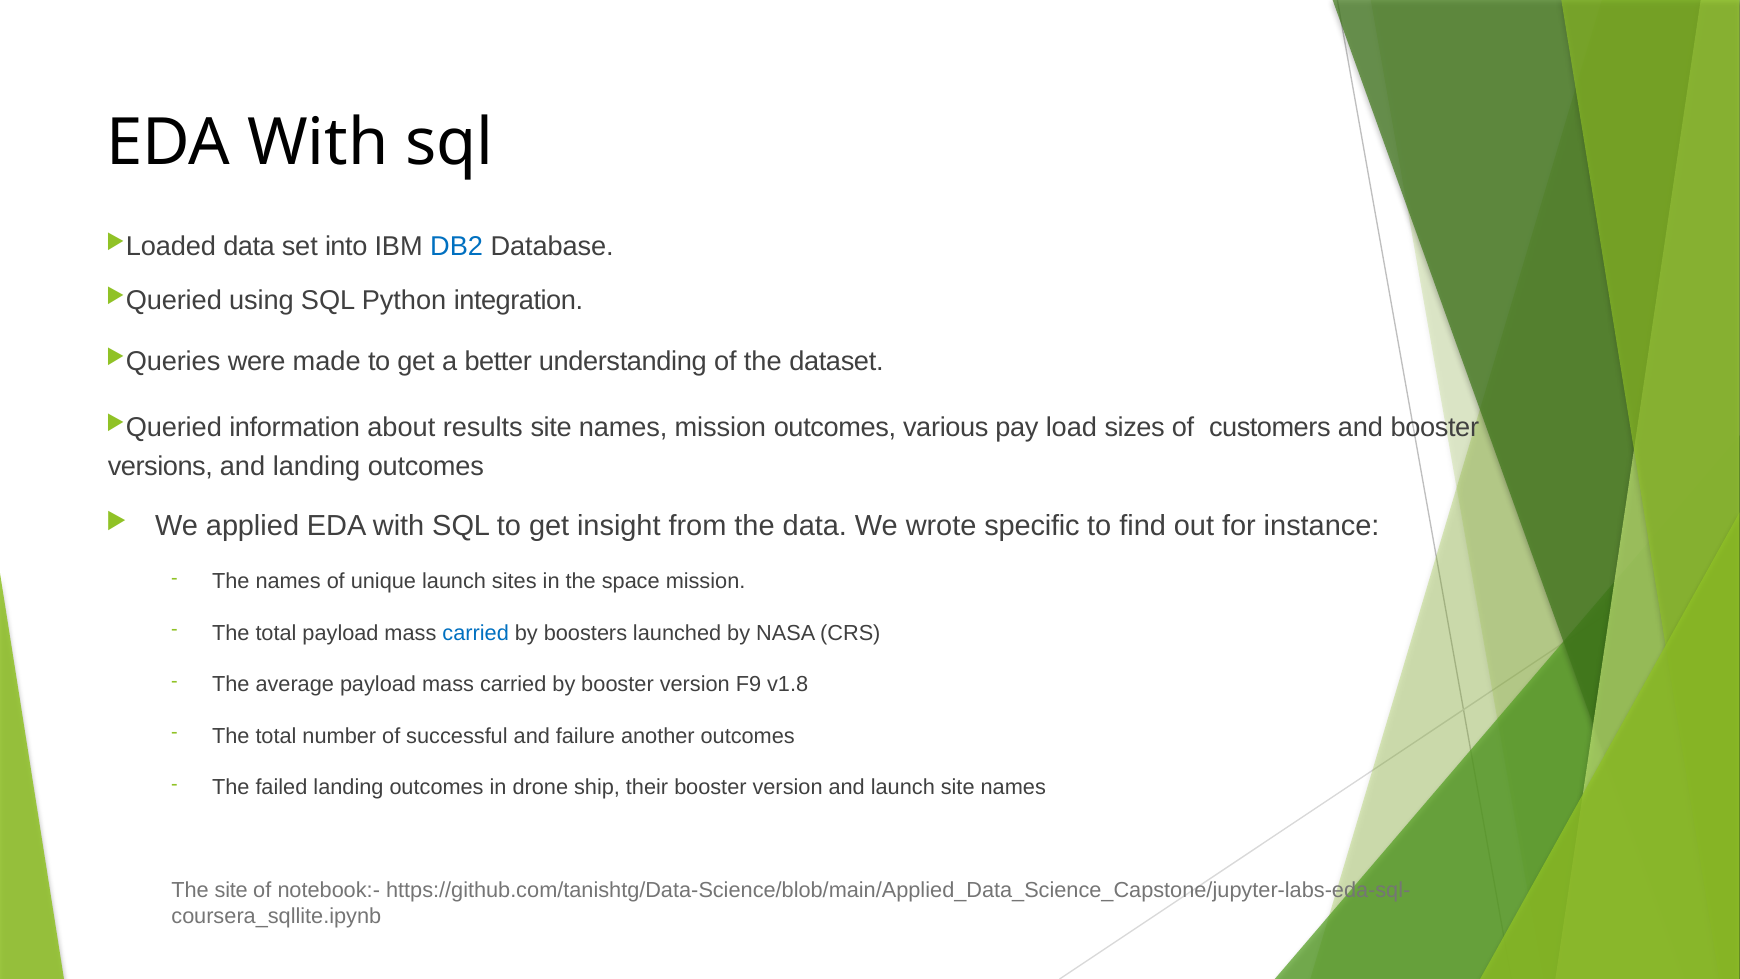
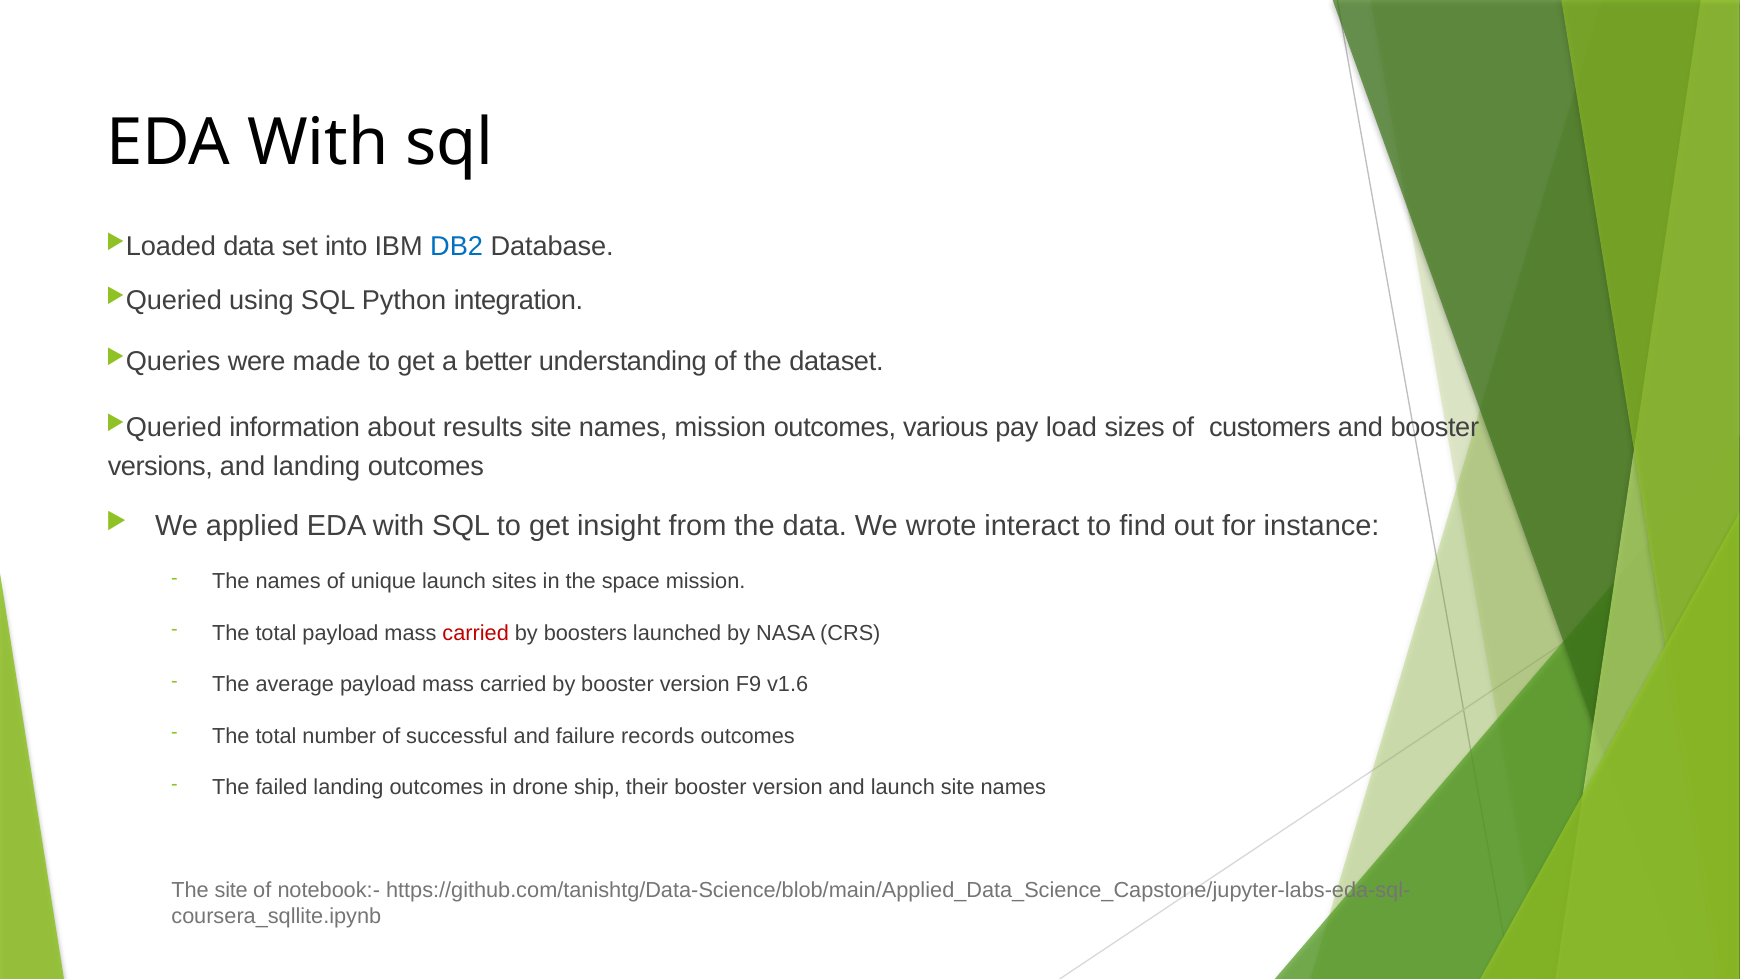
specific: specific -> interact
carried at (476, 633) colour: blue -> red
v1.8: v1.8 -> v1.6
another: another -> records
